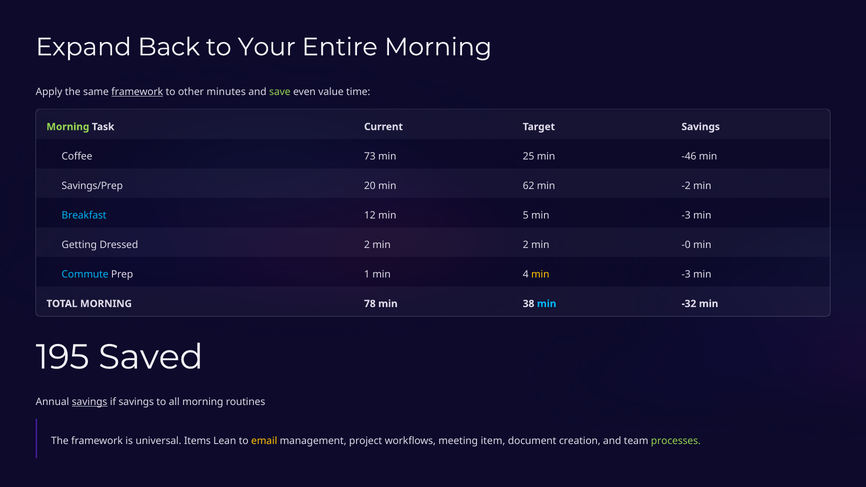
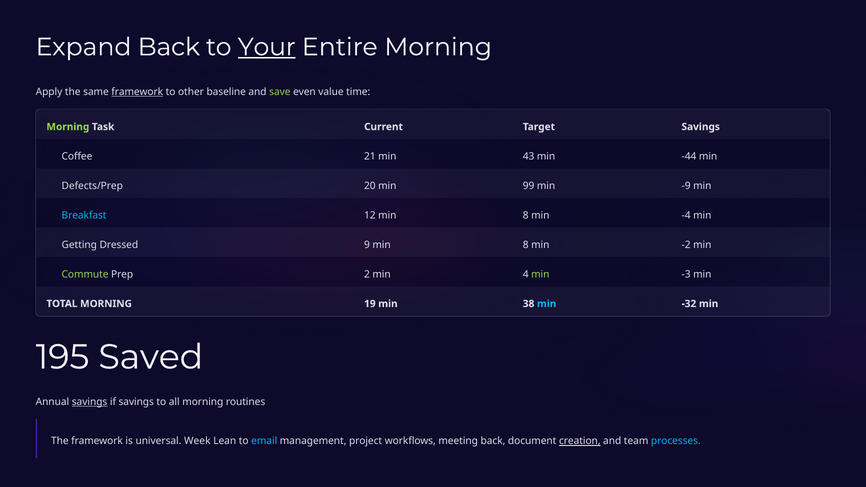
Your underline: none -> present
minutes: minutes -> baseline
73: 73 -> 21
25: 25 -> 43
-46: -46 -> -44
Savings/Prep: Savings/Prep -> Defects/Prep
62: 62 -> 99
-2: -2 -> -9
12 min 5: 5 -> 8
-3 at (686, 215): -3 -> -4
Dressed 2: 2 -> 9
2 at (526, 245): 2 -> 8
-0: -0 -> -2
Commute colour: light blue -> light green
1: 1 -> 2
min at (540, 274) colour: yellow -> light green
78: 78 -> 19
Items: Items -> Week
email colour: yellow -> light blue
meeting item: item -> back
creation underline: none -> present
processes colour: light green -> light blue
